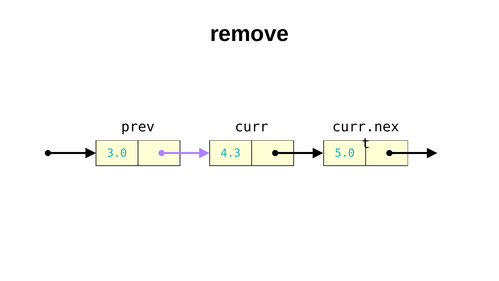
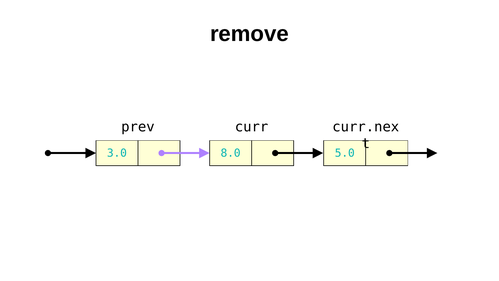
4.3: 4.3 -> 8.0
